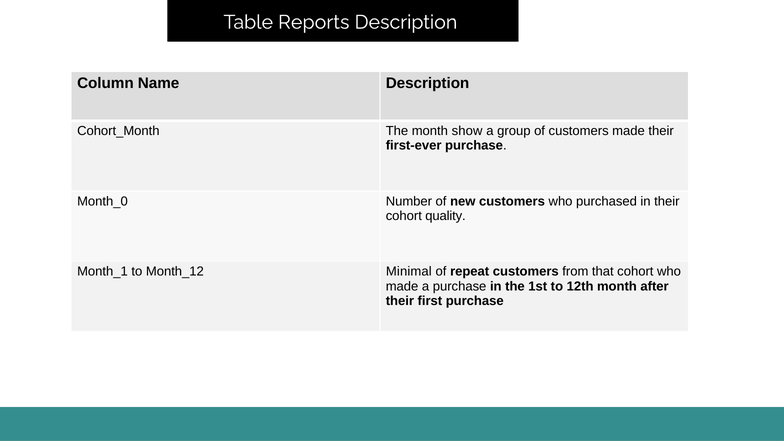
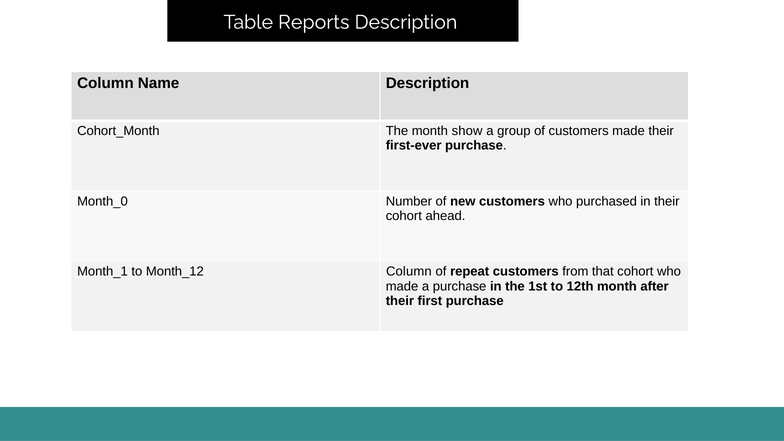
quality: quality -> ahead
Minimal at (409, 272): Minimal -> Column
